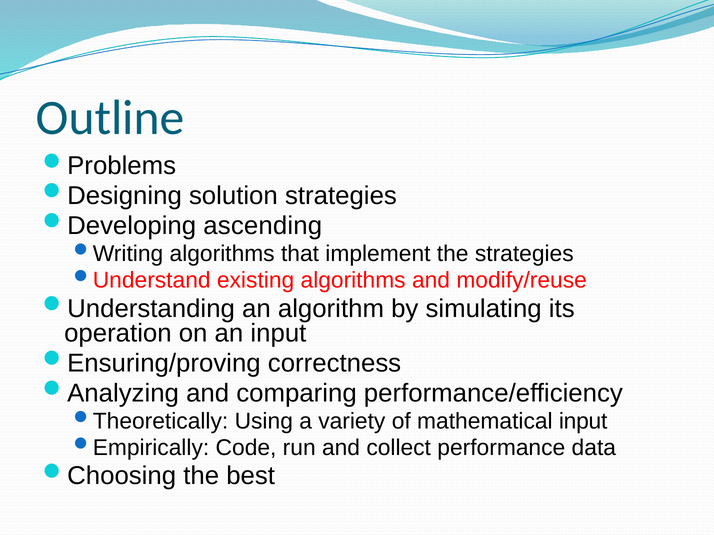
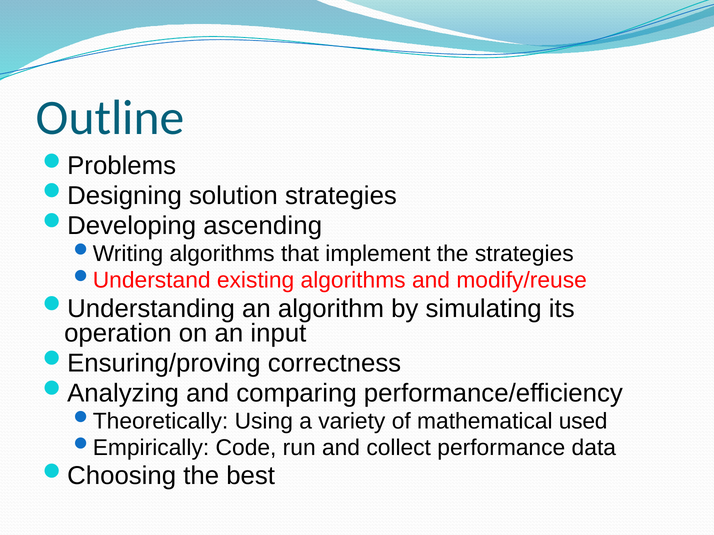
mathematical input: input -> used
